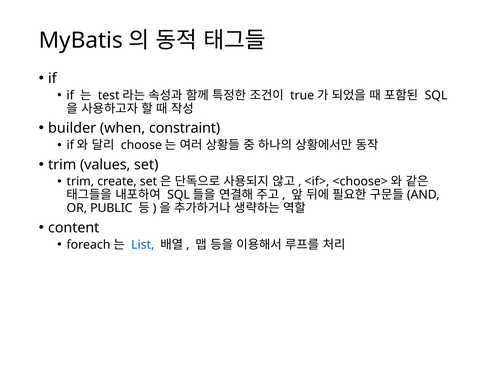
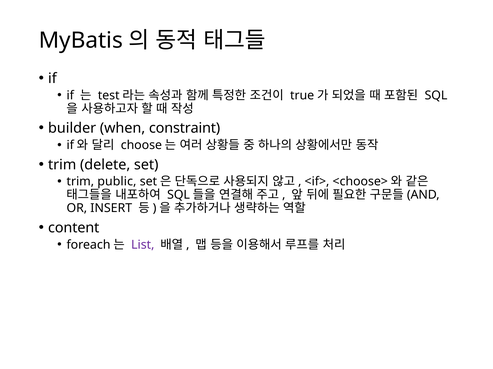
values: values -> delete
create: create -> public
PUBLIC: PUBLIC -> INSERT
List colour: blue -> purple
